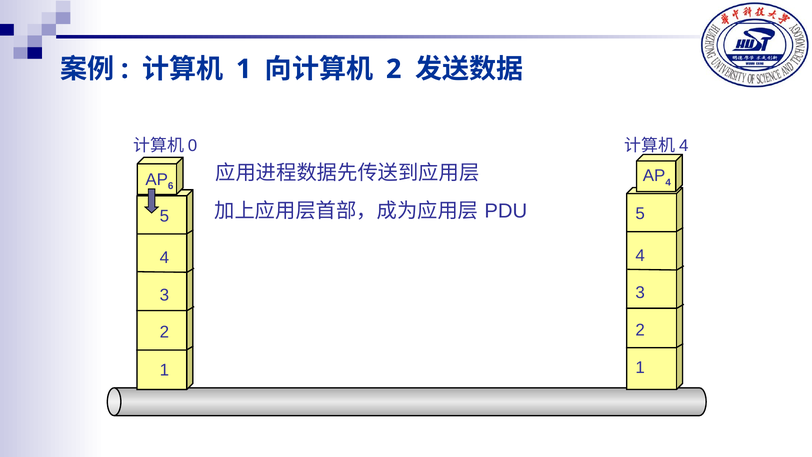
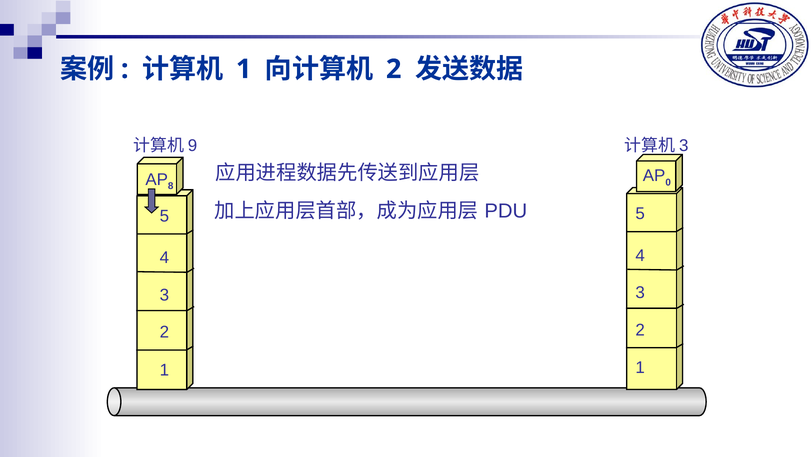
0: 0 -> 9
4 at (684, 146): 4 -> 3
4 at (668, 182): 4 -> 0
6: 6 -> 8
